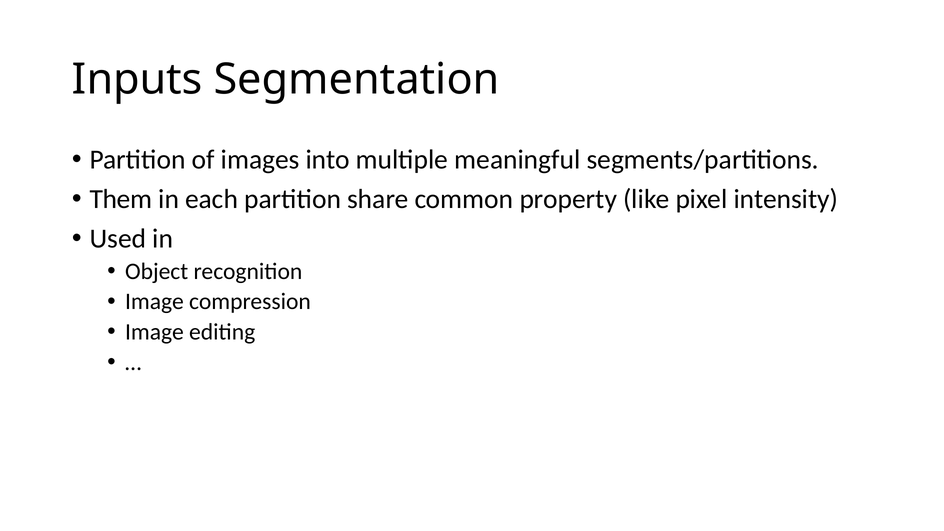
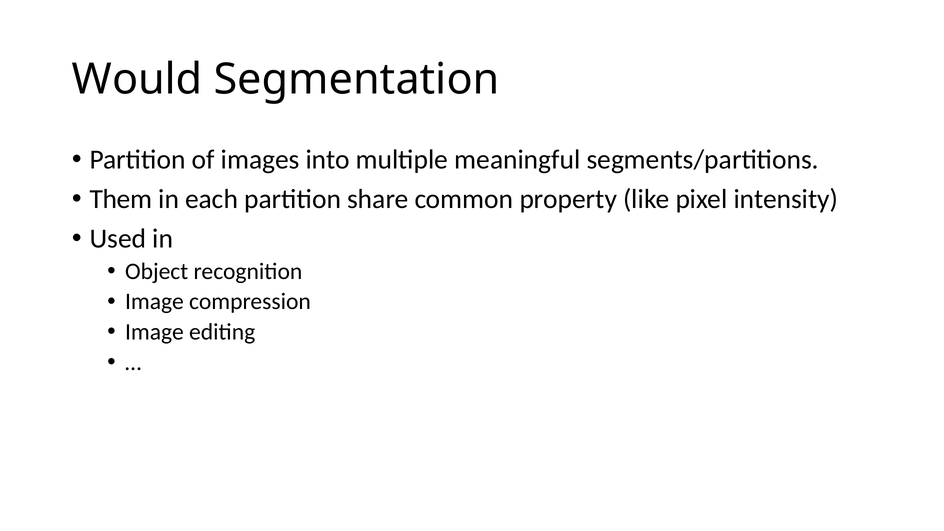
Inputs: Inputs -> Would
